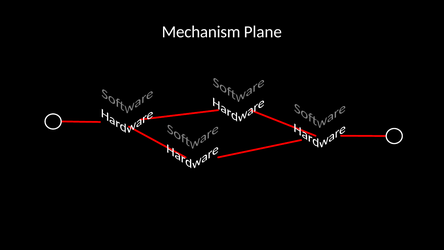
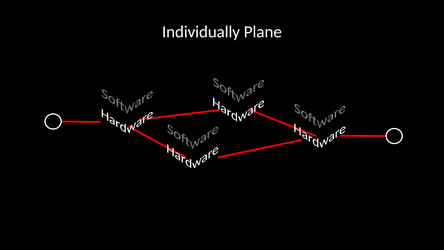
Mechanism: Mechanism -> Individually
